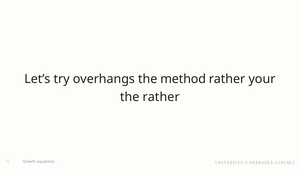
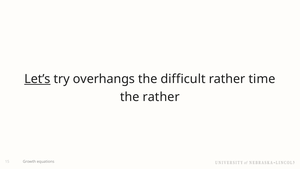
Let’s underline: none -> present
method: method -> difficult
your: your -> time
